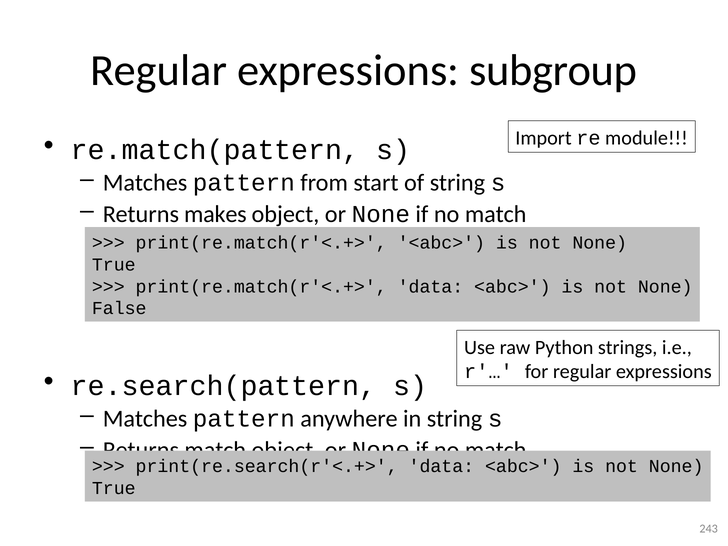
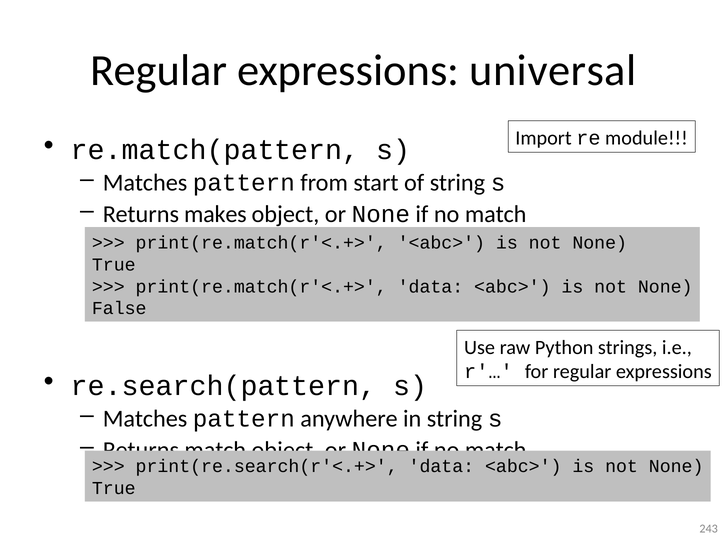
subgroup: subgroup -> universal
